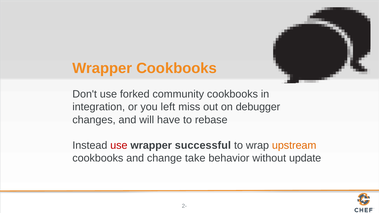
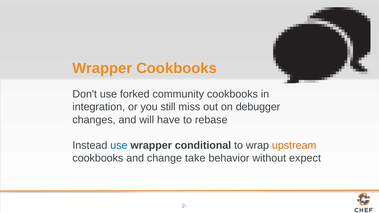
left: left -> still
use at (119, 145) colour: red -> blue
successful: successful -> conditional
update: update -> expect
